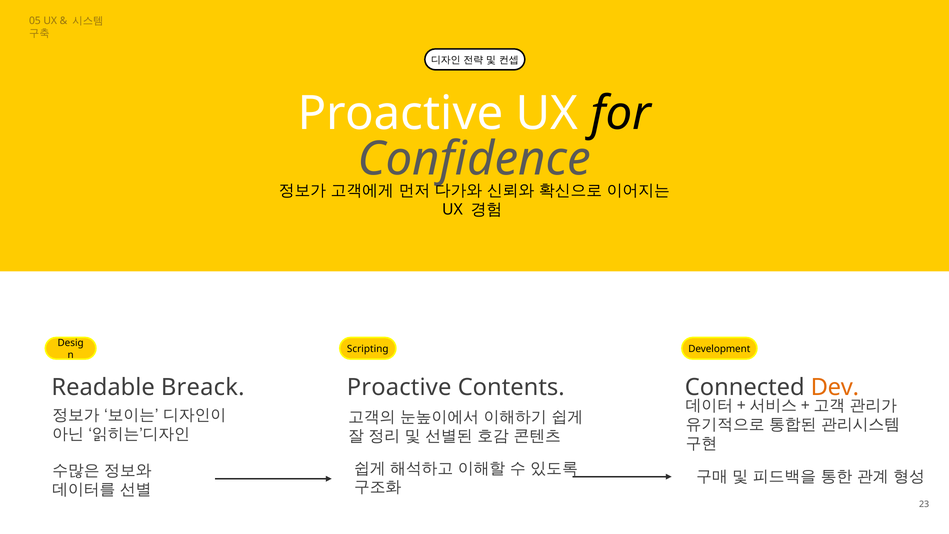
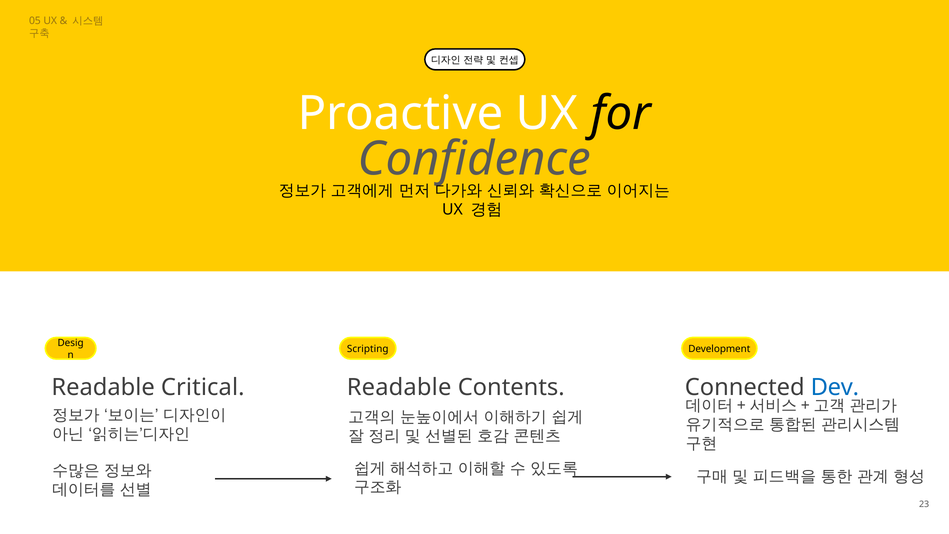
Proactive at (399, 387): Proactive -> Readable
Dev colour: orange -> blue
Breack: Breack -> Critical
